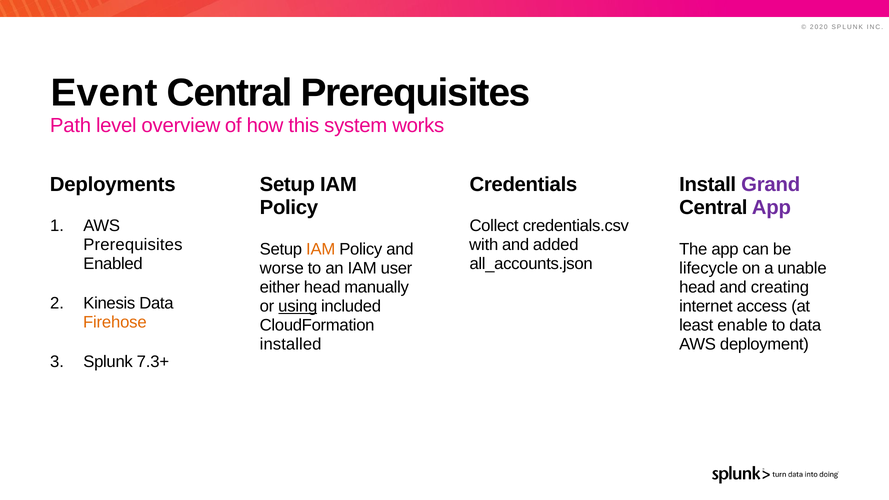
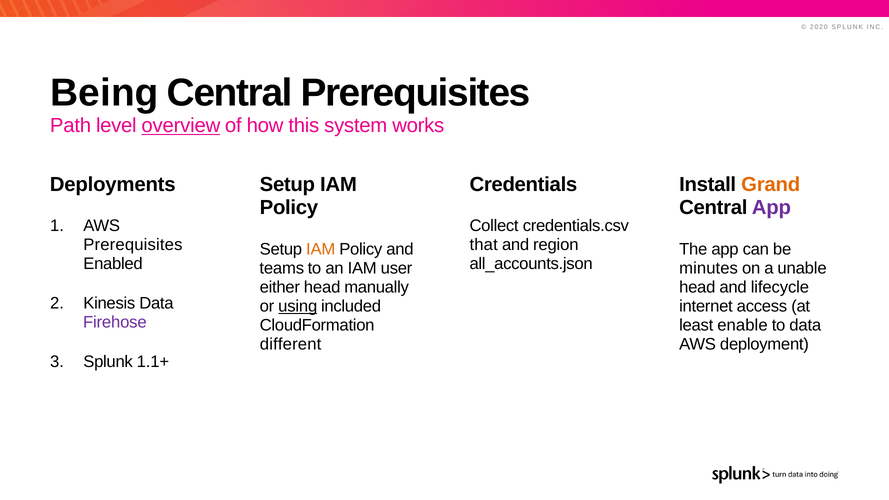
Event: Event -> Being
overview underline: none -> present
Grand colour: purple -> orange
with: with -> that
added: added -> region
worse: worse -> teams
lifecycle: lifecycle -> minutes
creating: creating -> lifecycle
Firehose colour: orange -> purple
installed: installed -> different
7.3+: 7.3+ -> 1.1+
